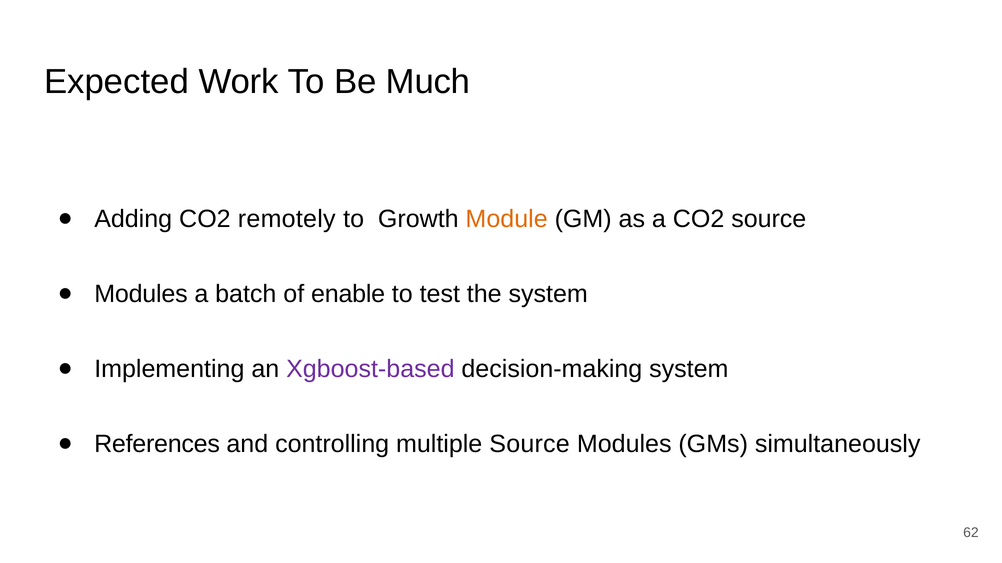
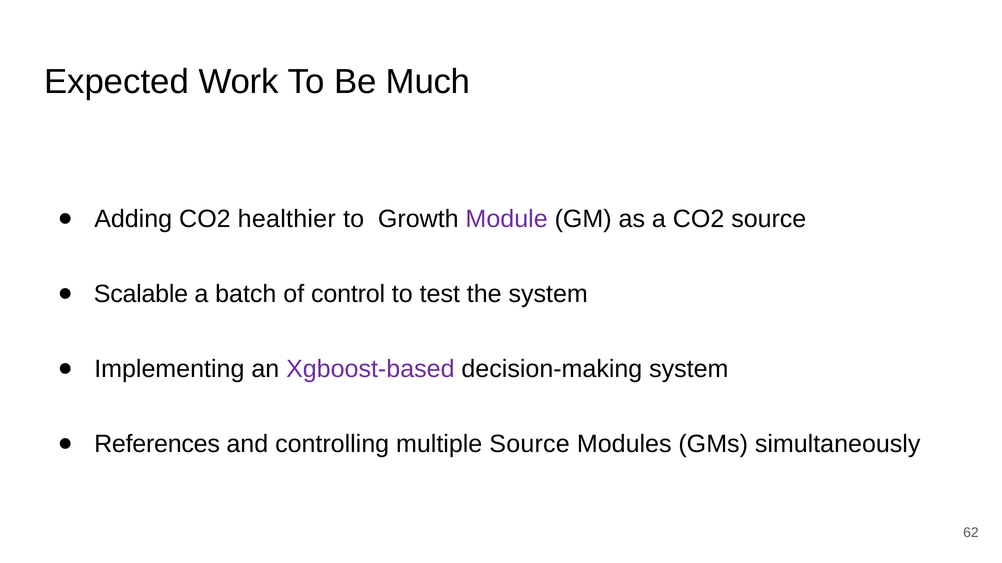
remotely: remotely -> healthier
Module colour: orange -> purple
Modules at (141, 294): Modules -> Scalable
enable: enable -> control
